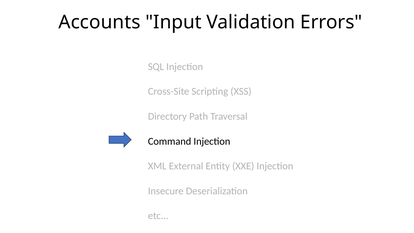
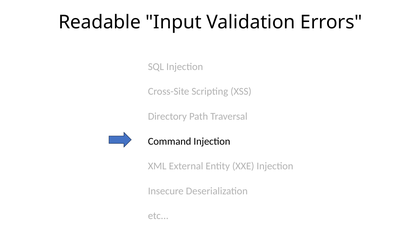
Accounts: Accounts -> Readable
